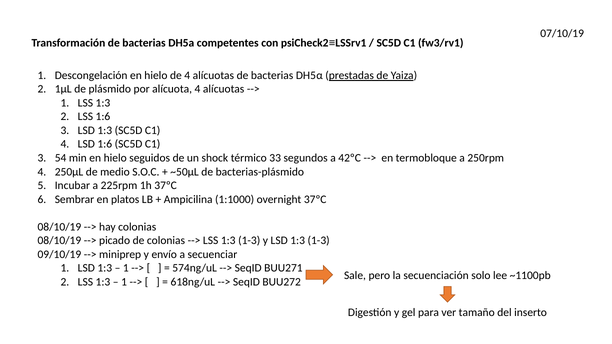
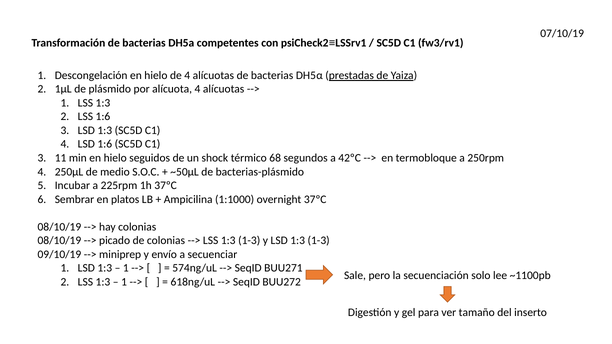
54: 54 -> 11
33: 33 -> 68
